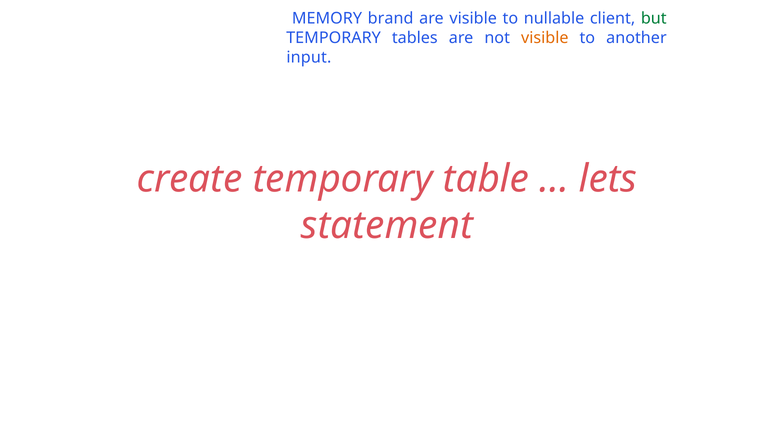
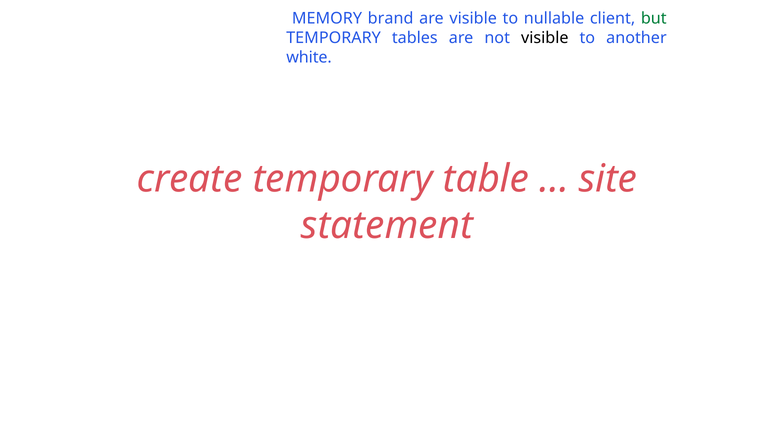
visible at (545, 38) colour: orange -> black
input: input -> white
lets: lets -> site
